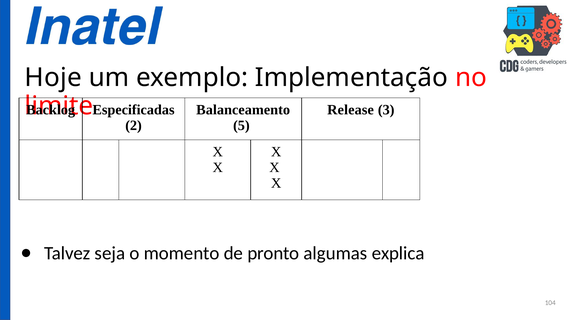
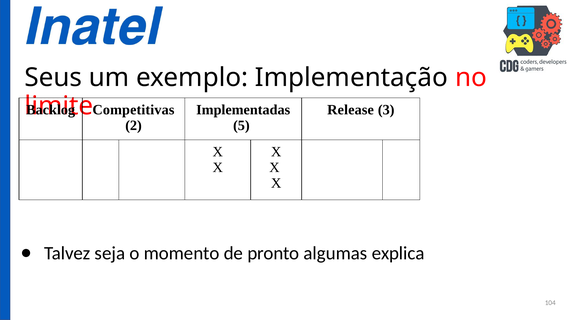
Hoje: Hoje -> Seus
Especificadas: Especificadas -> Competitivas
Balanceamento: Balanceamento -> Implementadas
